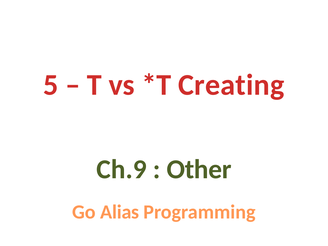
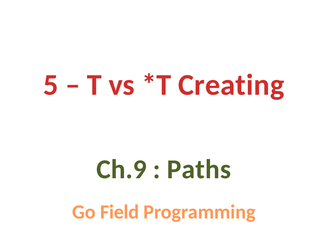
Other: Other -> Paths
Alias: Alias -> Field
